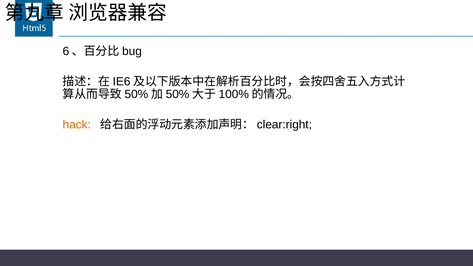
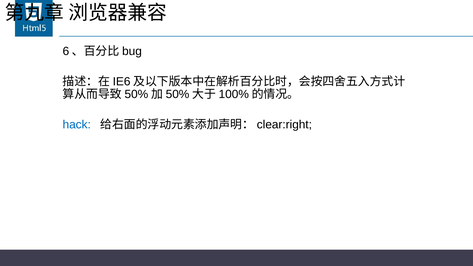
hack colour: orange -> blue
